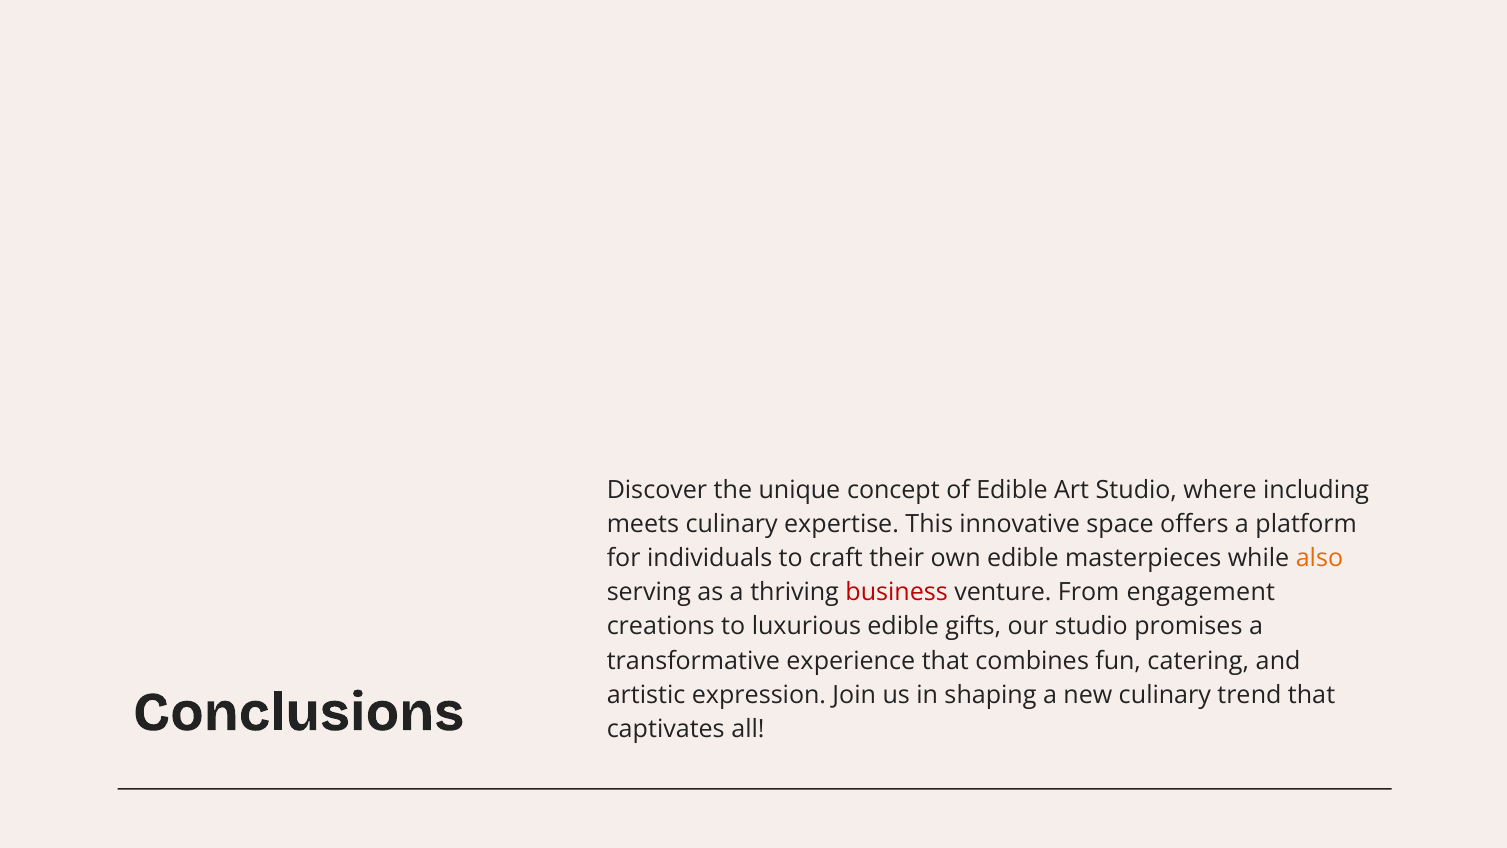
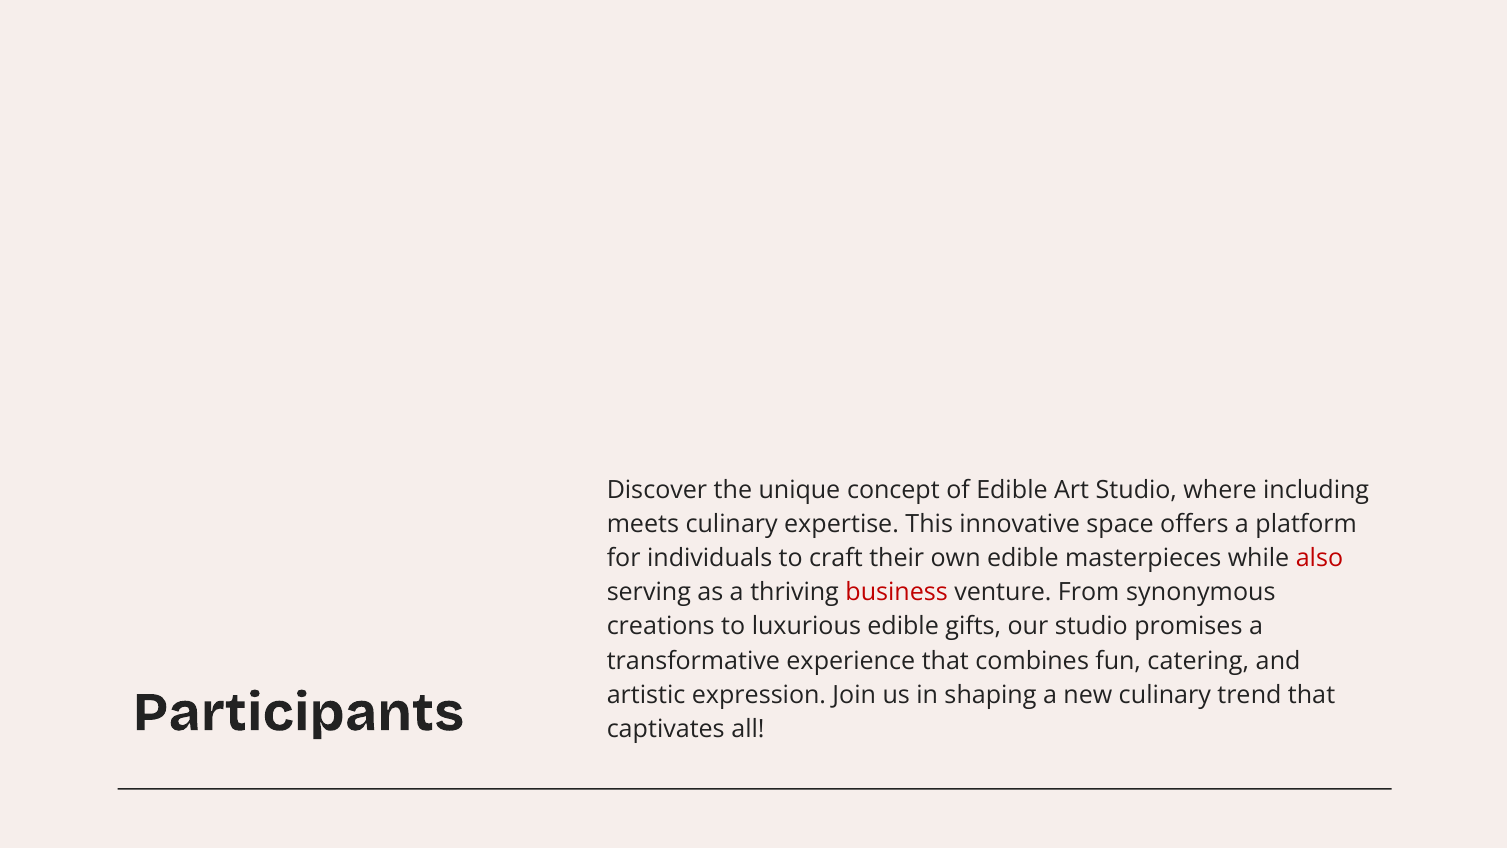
also colour: orange -> red
engagement: engagement -> synonymous
Conclusions: Conclusions -> Participants
